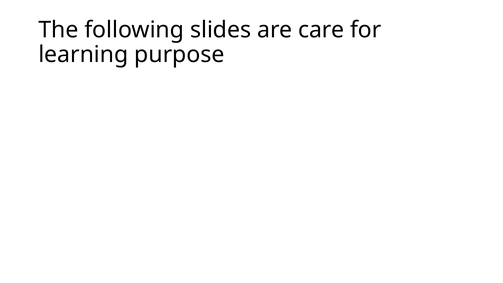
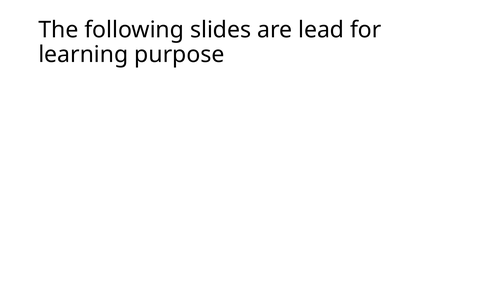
care: care -> lead
